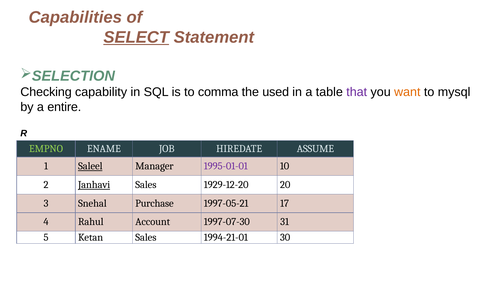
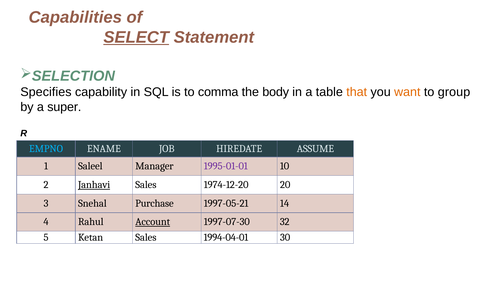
Checking: Checking -> Specifies
used: used -> body
that colour: purple -> orange
mysql: mysql -> group
entire: entire -> super
EMPNO colour: light green -> light blue
Saleel underline: present -> none
1929-12-20: 1929-12-20 -> 1974-12-20
17: 17 -> 14
Account underline: none -> present
31: 31 -> 32
1994-21-01: 1994-21-01 -> 1994-04-01
